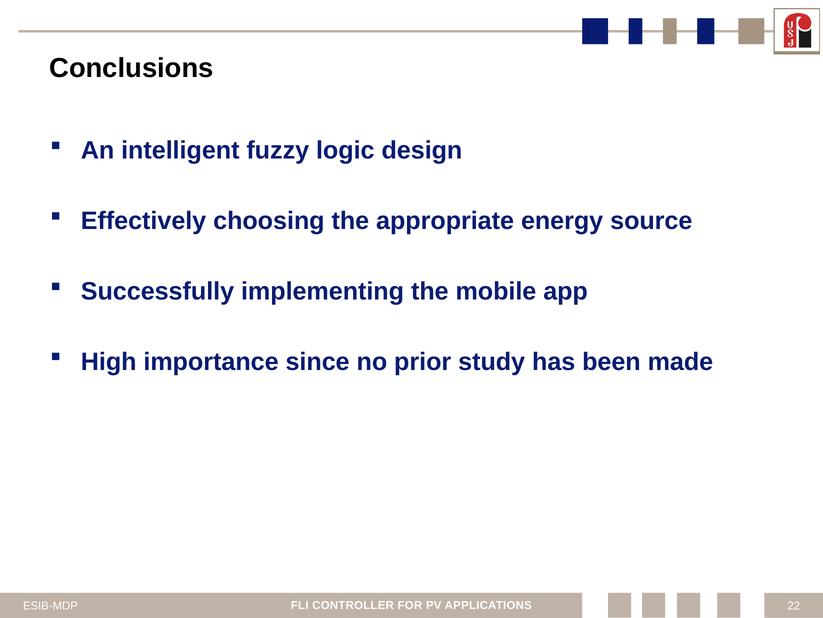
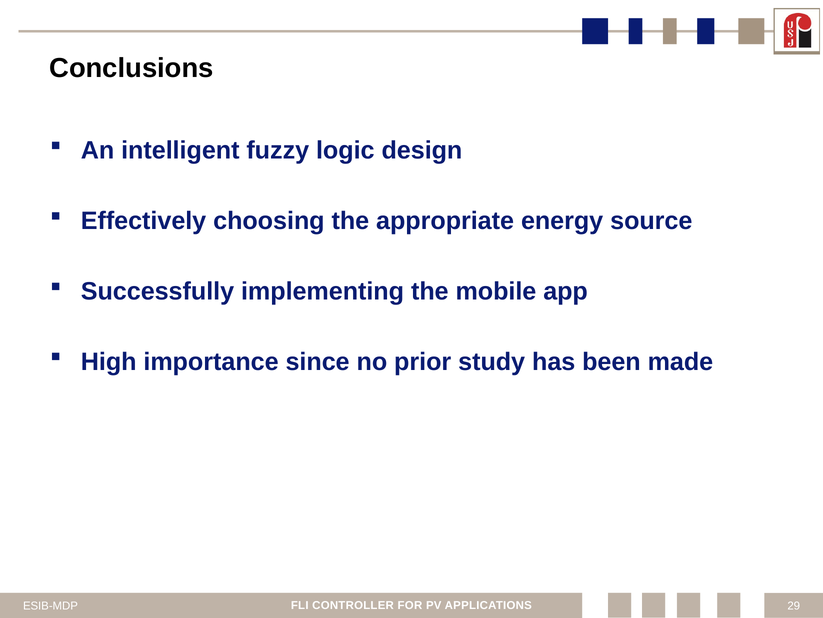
22: 22 -> 29
